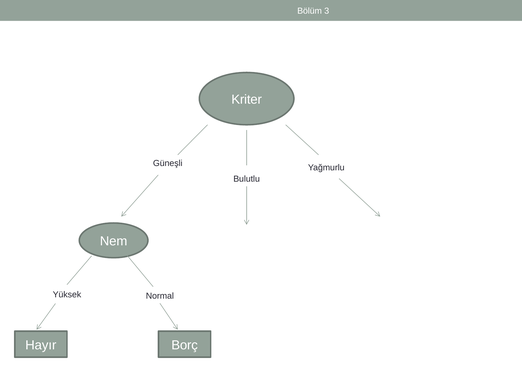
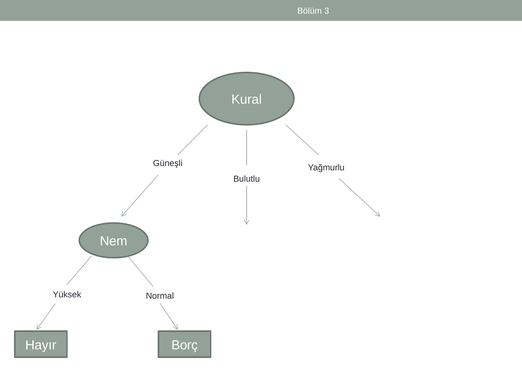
Kriter: Kriter -> Kural
